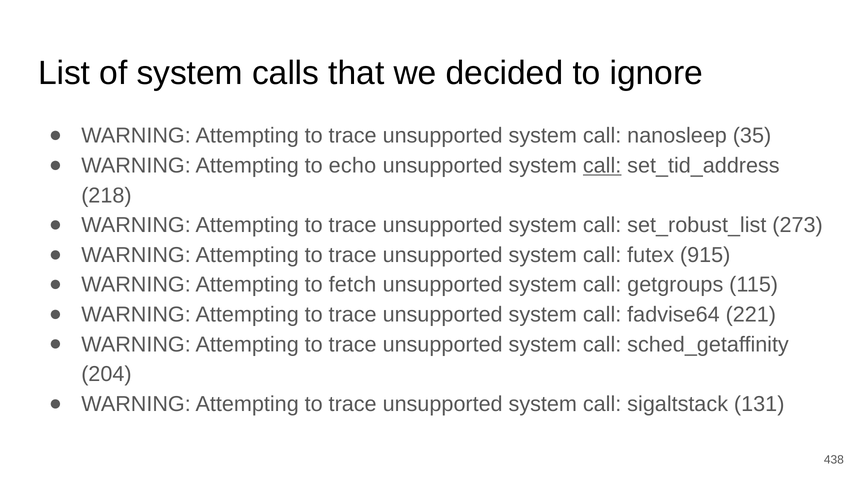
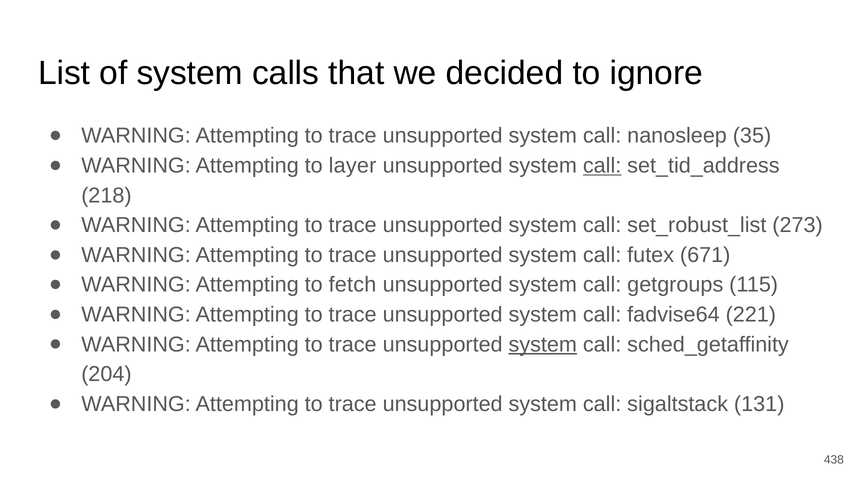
echo: echo -> layer
915: 915 -> 671
system at (543, 344) underline: none -> present
